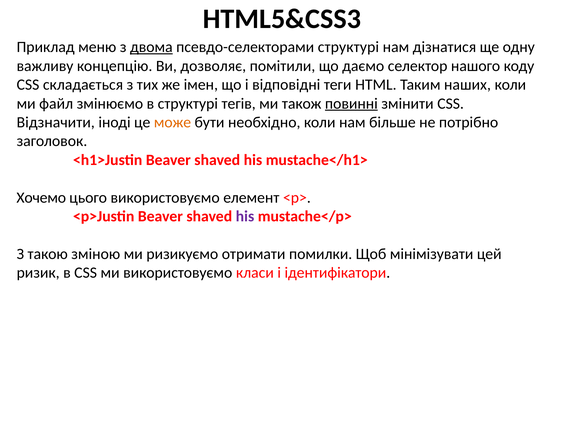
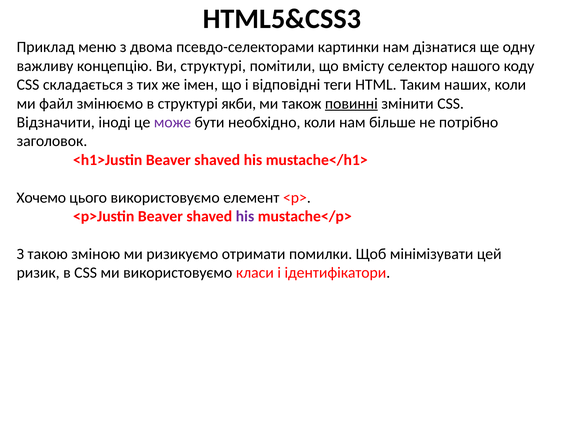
двома underline: present -> none
псевдо-селекторами структурі: структурі -> картинки
Ви дозволяє: дозволяє -> структурі
даємо: даємо -> вмісту
тегів: тегів -> якби
може colour: orange -> purple
